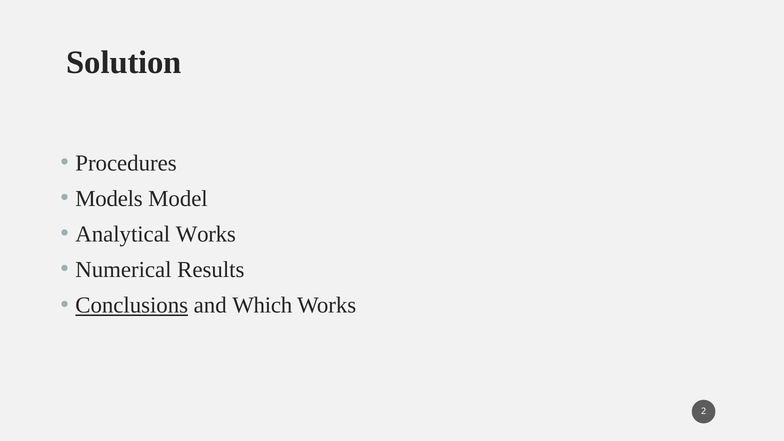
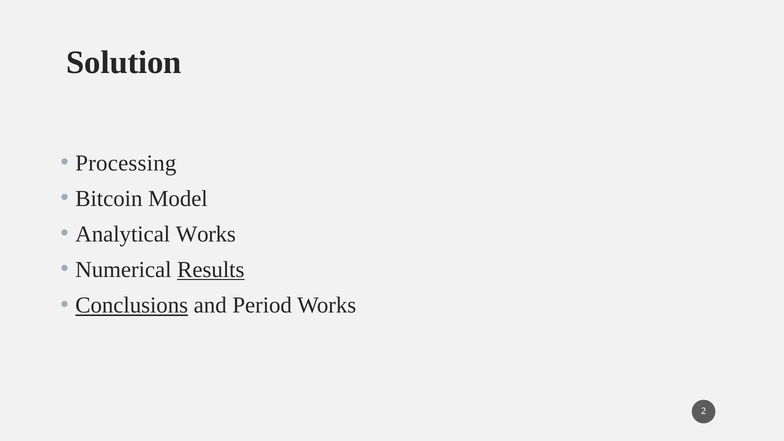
Procedures: Procedures -> Processing
Models: Models -> Bitcoin
Results underline: none -> present
Which: Which -> Period
